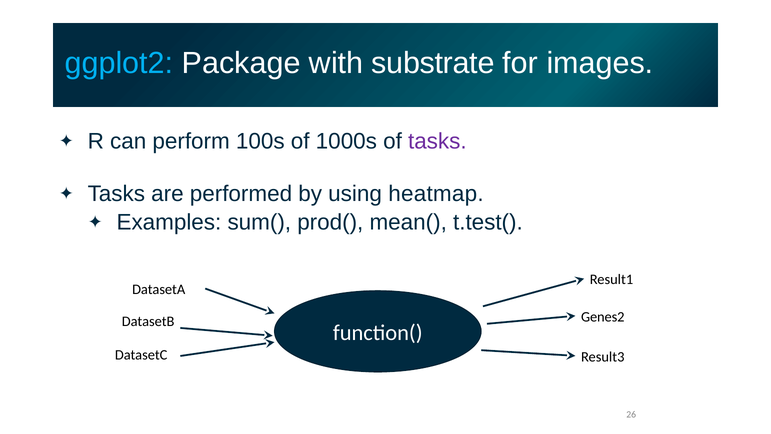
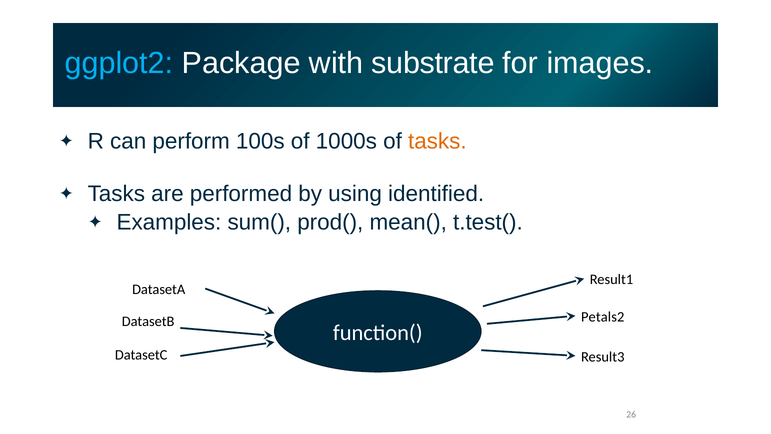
tasks at (437, 141) colour: purple -> orange
heatmap: heatmap -> identified
Genes2: Genes2 -> Petals2
